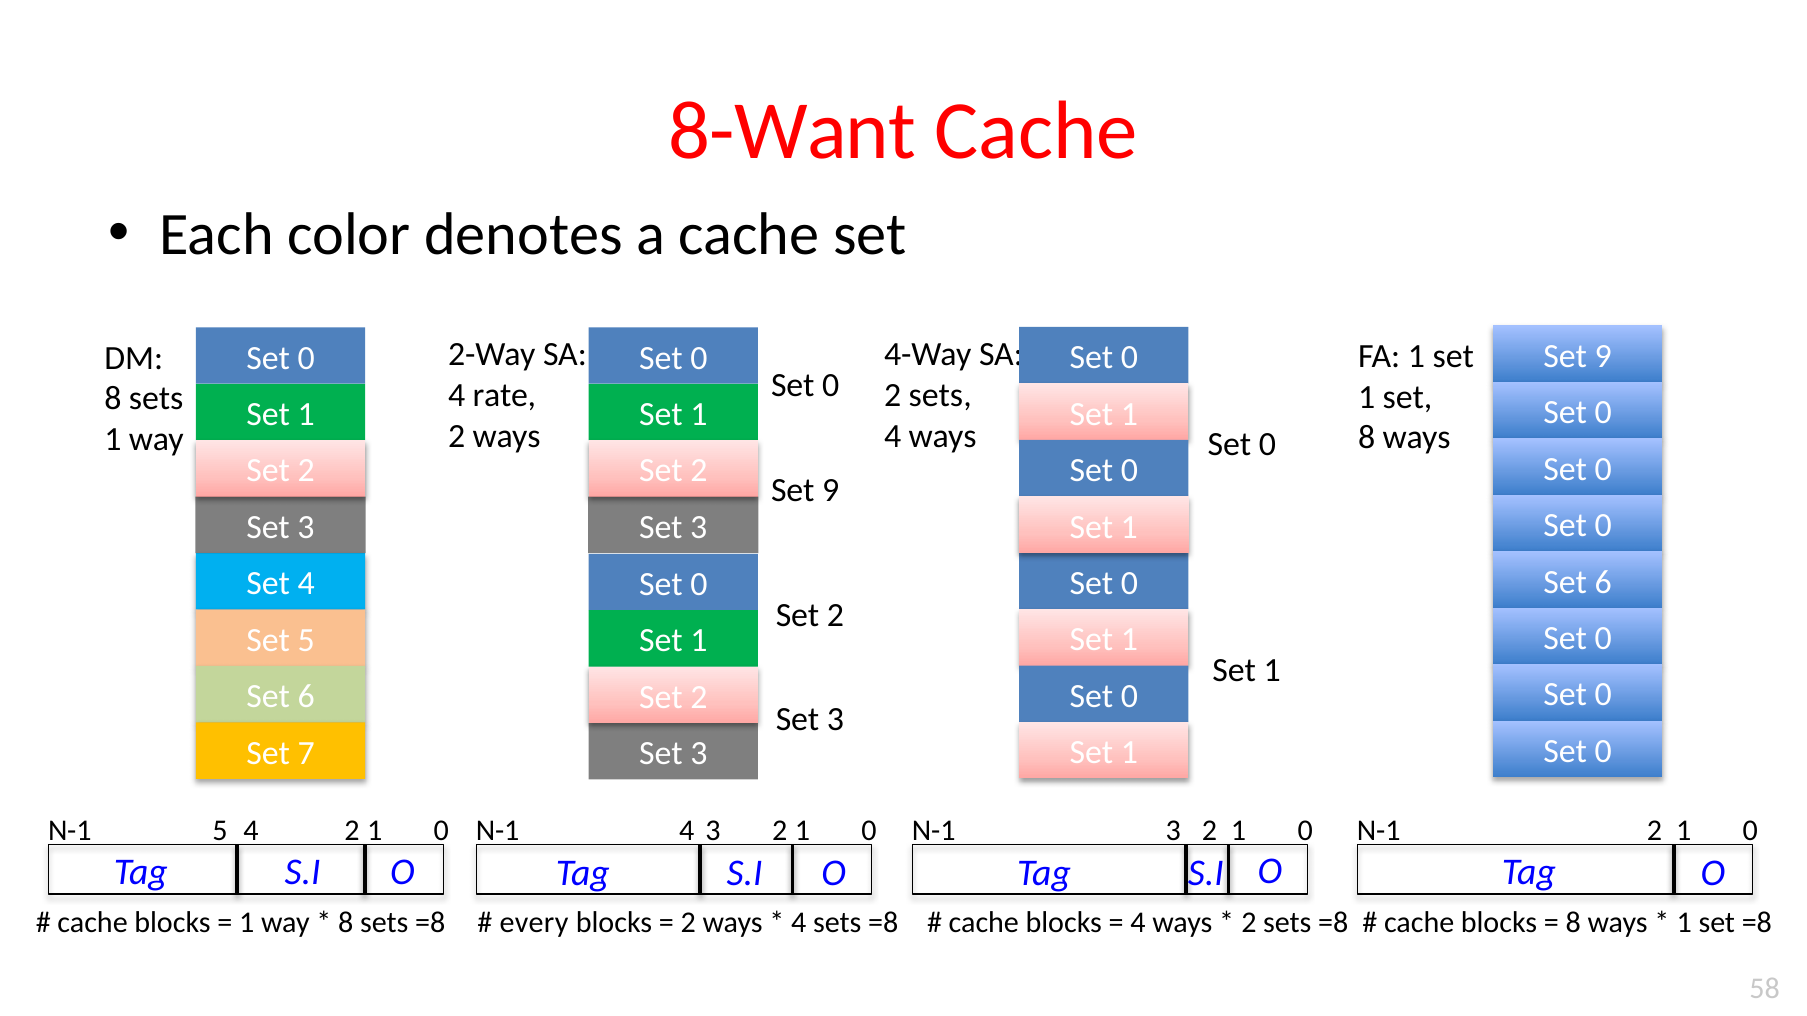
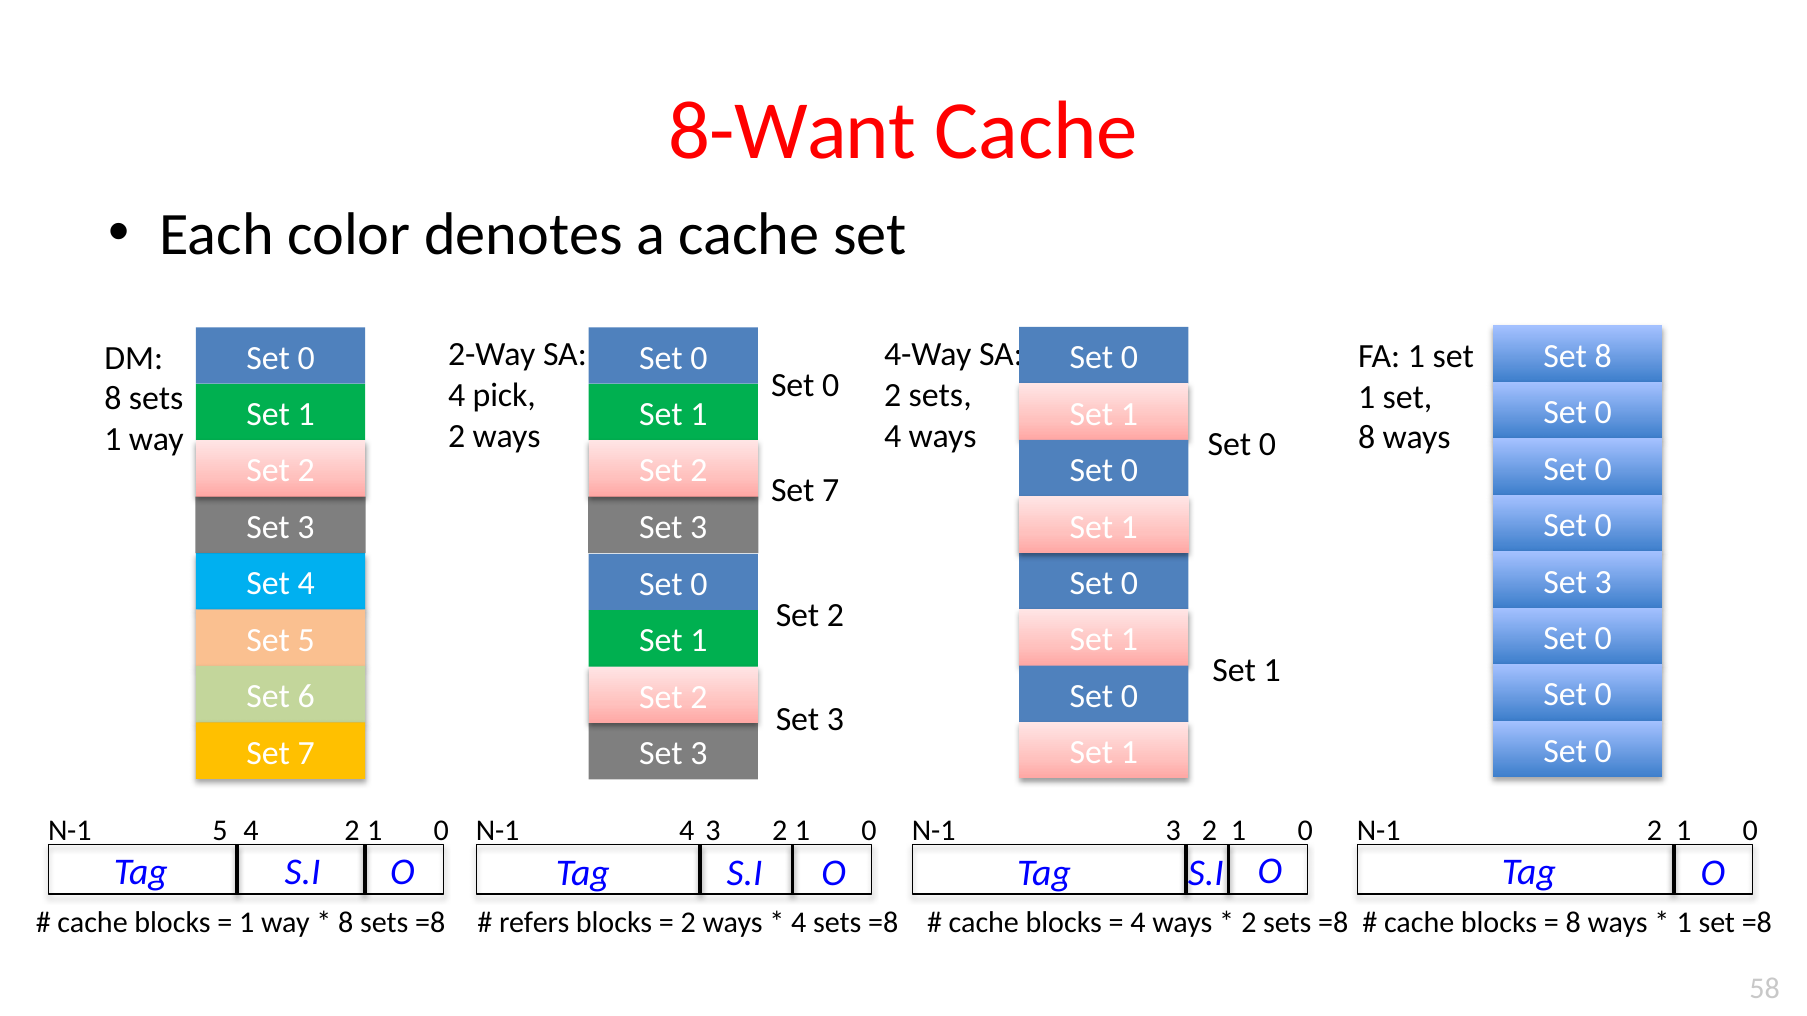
9 at (1603, 356): 9 -> 8
rate: rate -> pick
9 at (831, 491): 9 -> 7
6 at (1603, 582): 6 -> 3
every: every -> refers
